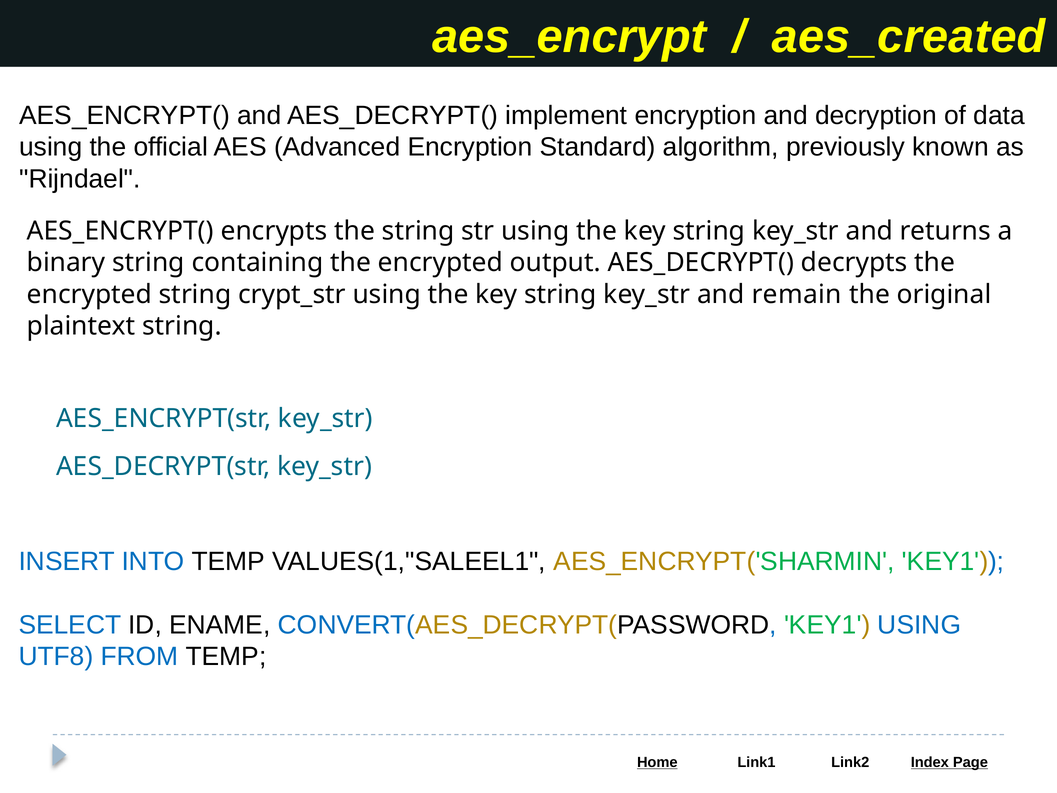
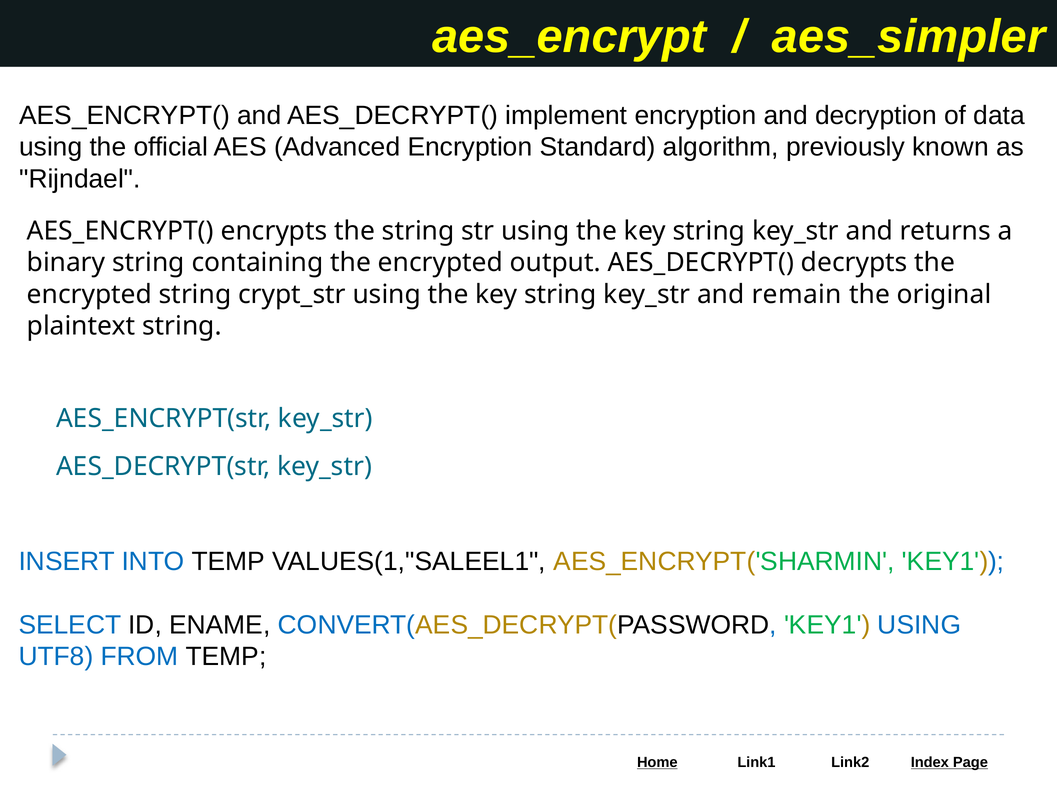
aes_created: aes_created -> aes_simpler
